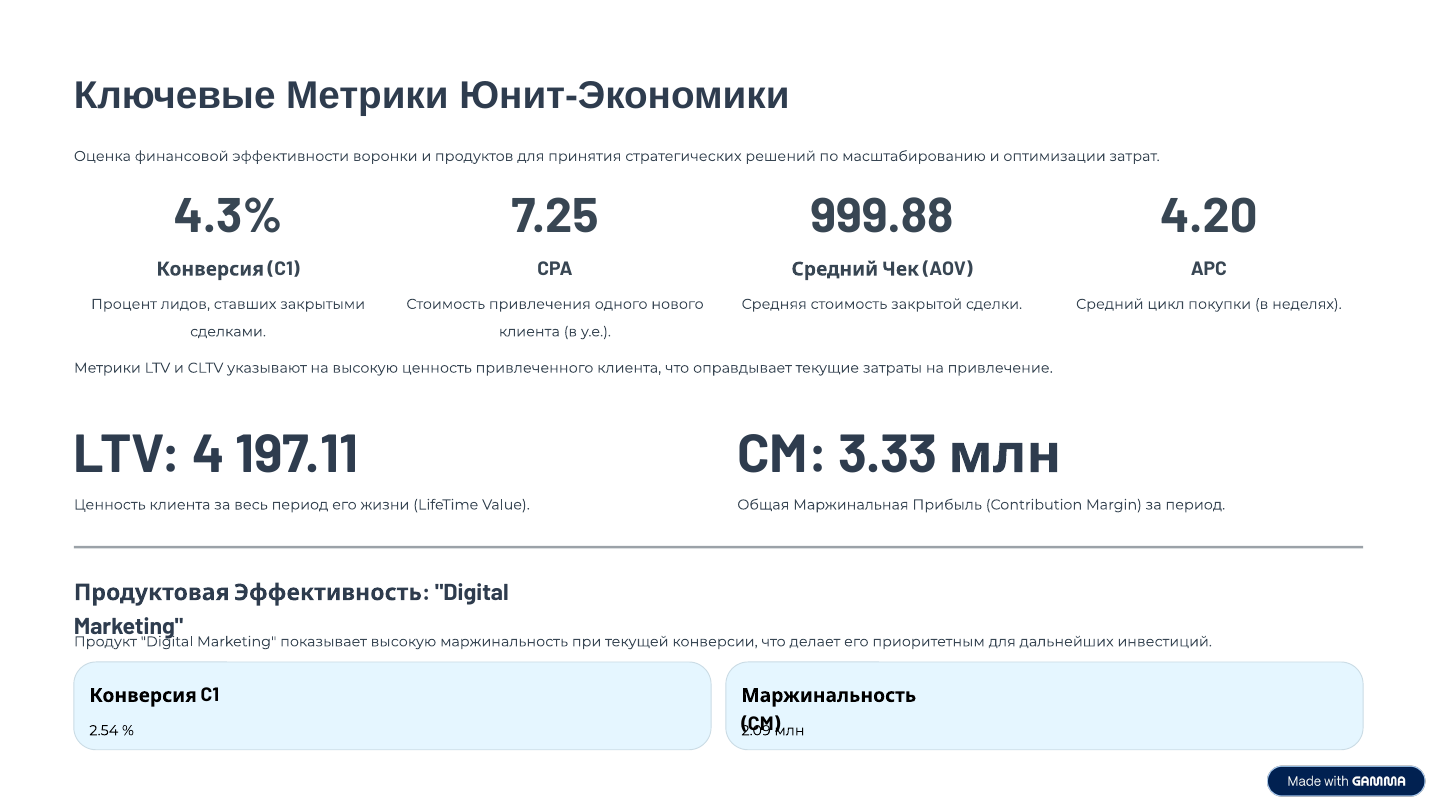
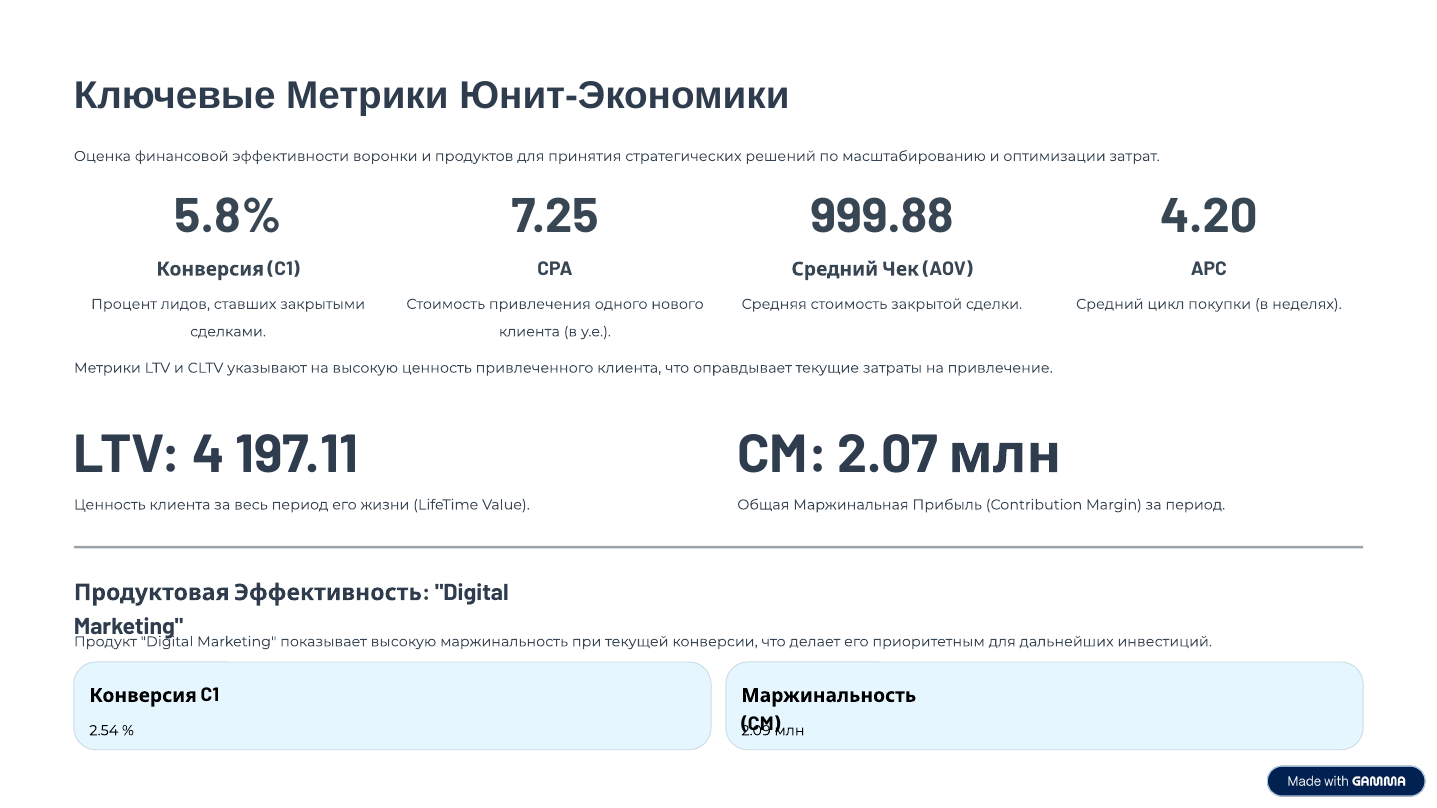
4.3%: 4.3% -> 5.8%
3.33: 3.33 -> 2.07
